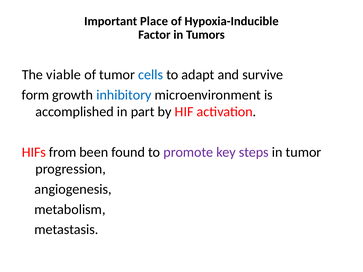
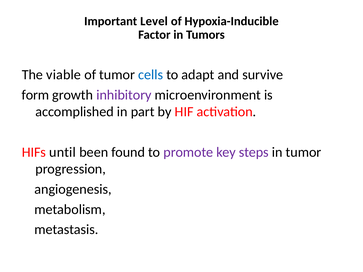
Place: Place -> Level
inhibitory colour: blue -> purple
from: from -> until
